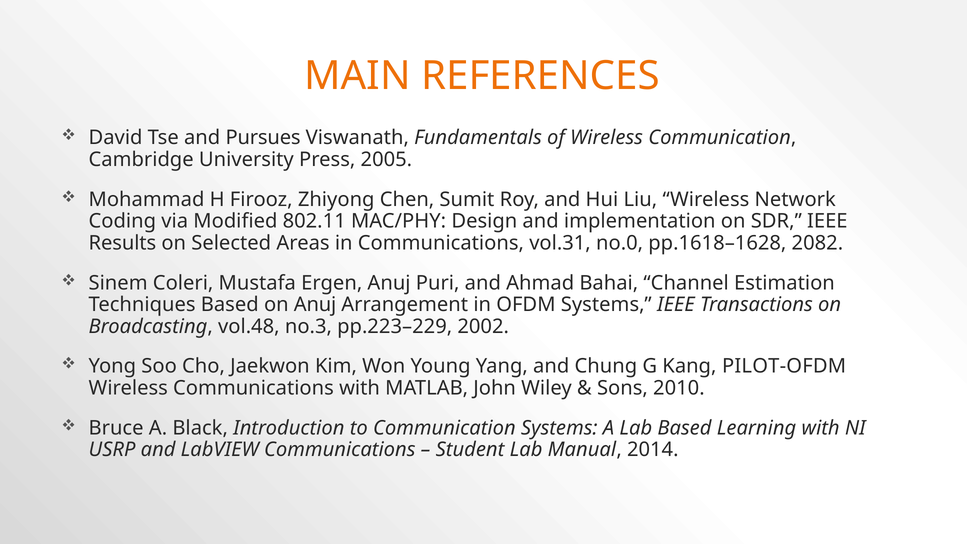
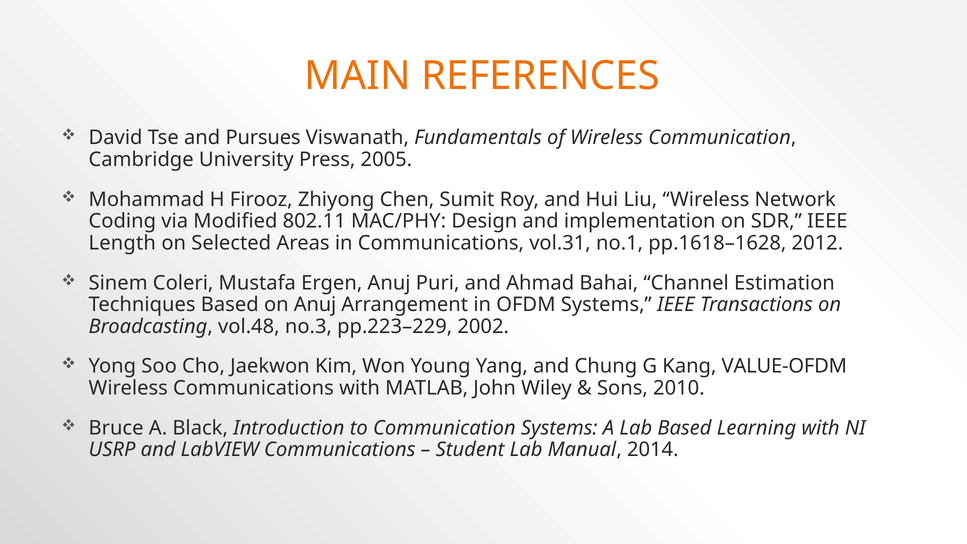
Results: Results -> Length
no.0: no.0 -> no.1
2082: 2082 -> 2012
PILOT-OFDM: PILOT-OFDM -> VALUE-OFDM
